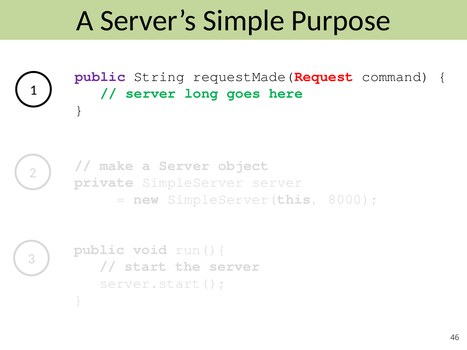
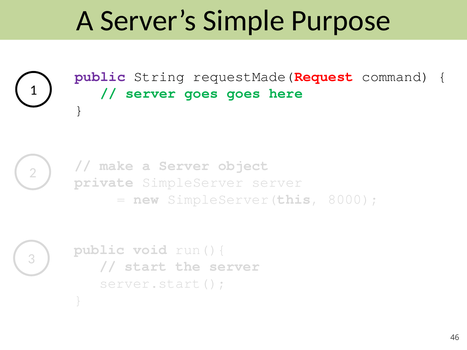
server long: long -> goes
